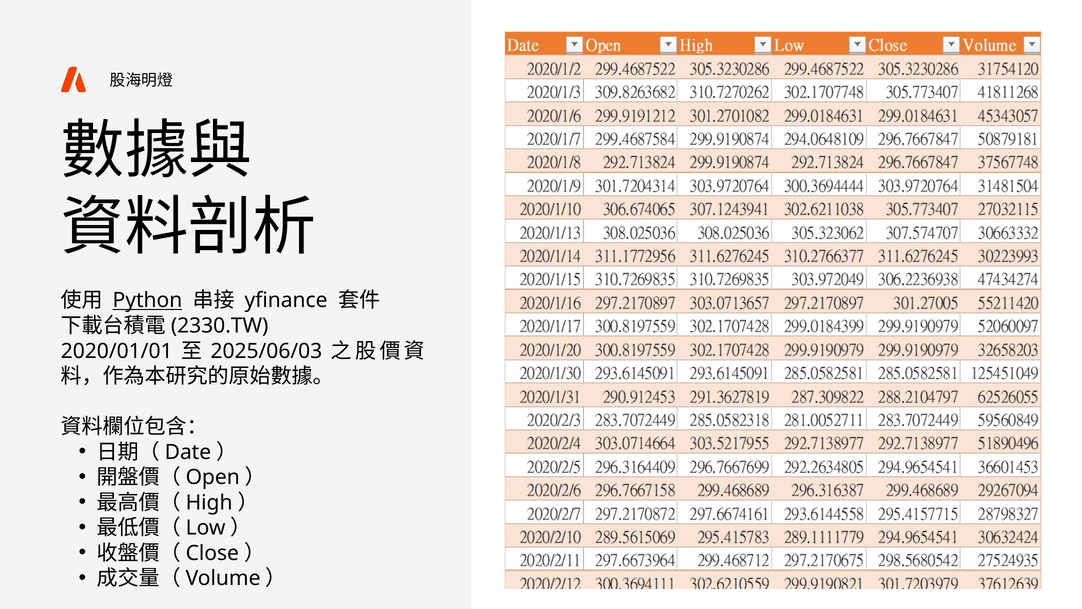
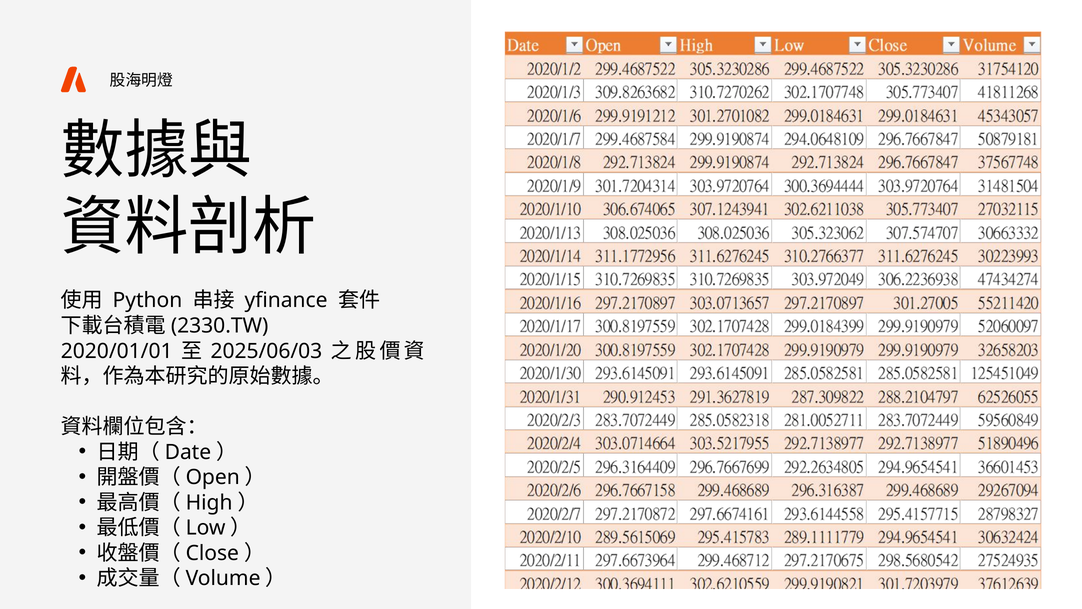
Python underline: present -> none
